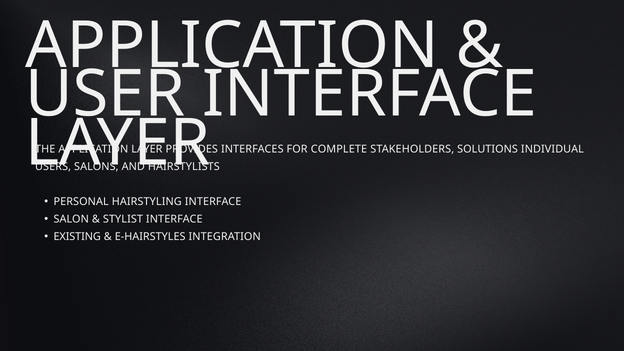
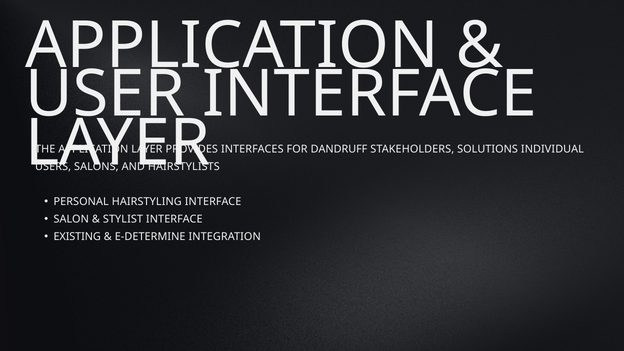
COMPLETE: COMPLETE -> DANDRUFF
E-HAIRSTYLES: E-HAIRSTYLES -> E-DETERMINE
